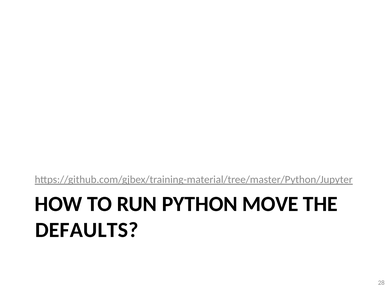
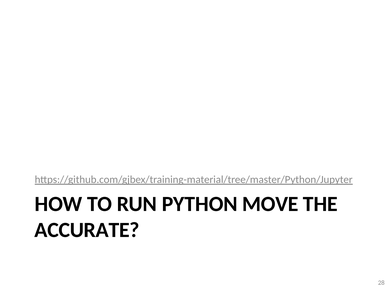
DEFAULTS: DEFAULTS -> ACCURATE
